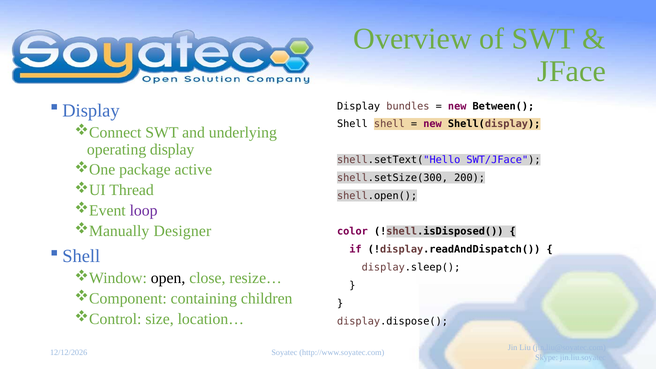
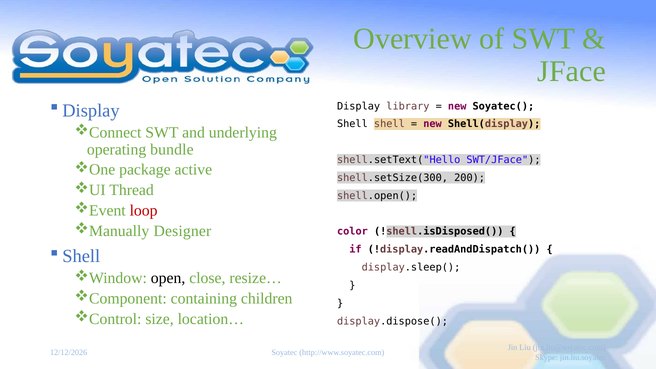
bundles: bundles -> library
Between(: Between( -> Soyatec(
operating display: display -> bundle
loop colour: purple -> red
